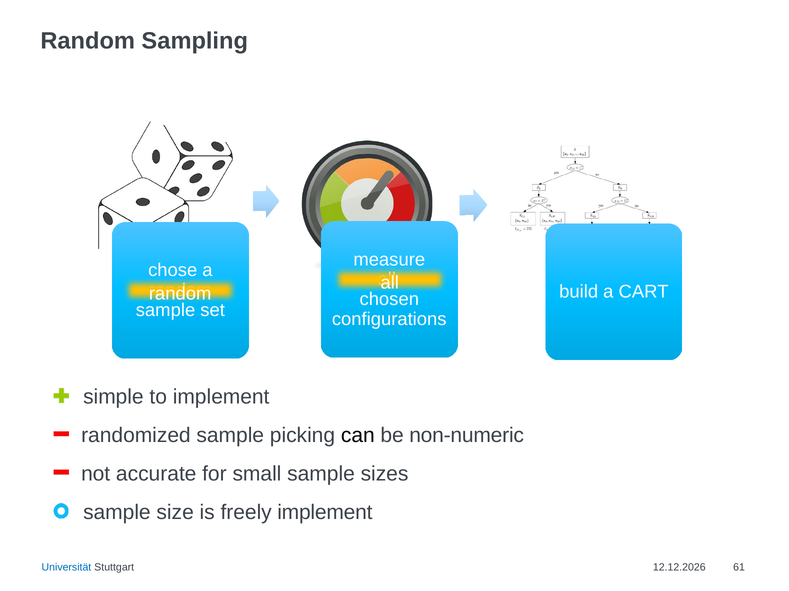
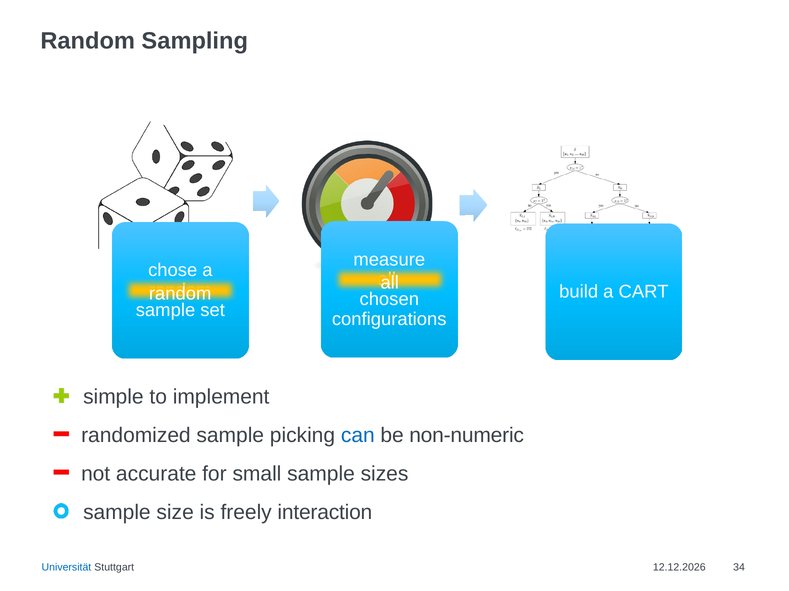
can colour: black -> blue
freely implement: implement -> interaction
61: 61 -> 34
